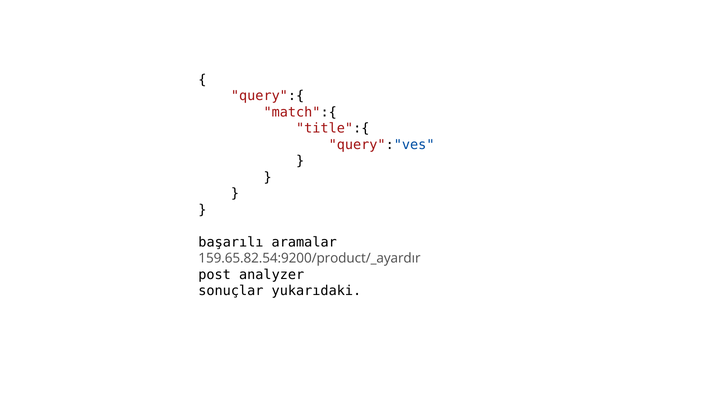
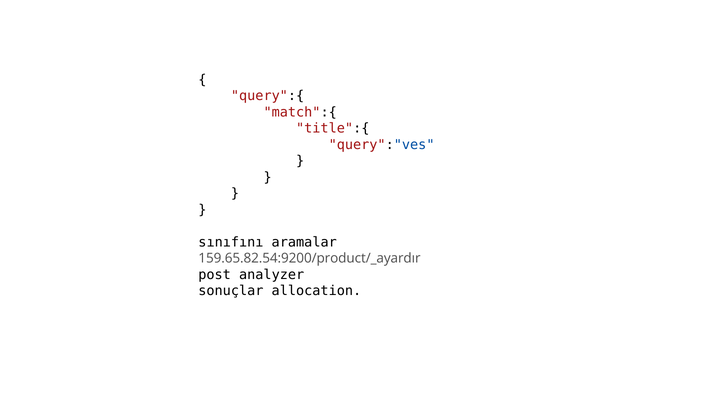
başarılı: başarılı -> sınıfını
yukarıdaki: yukarıdaki -> allocation
